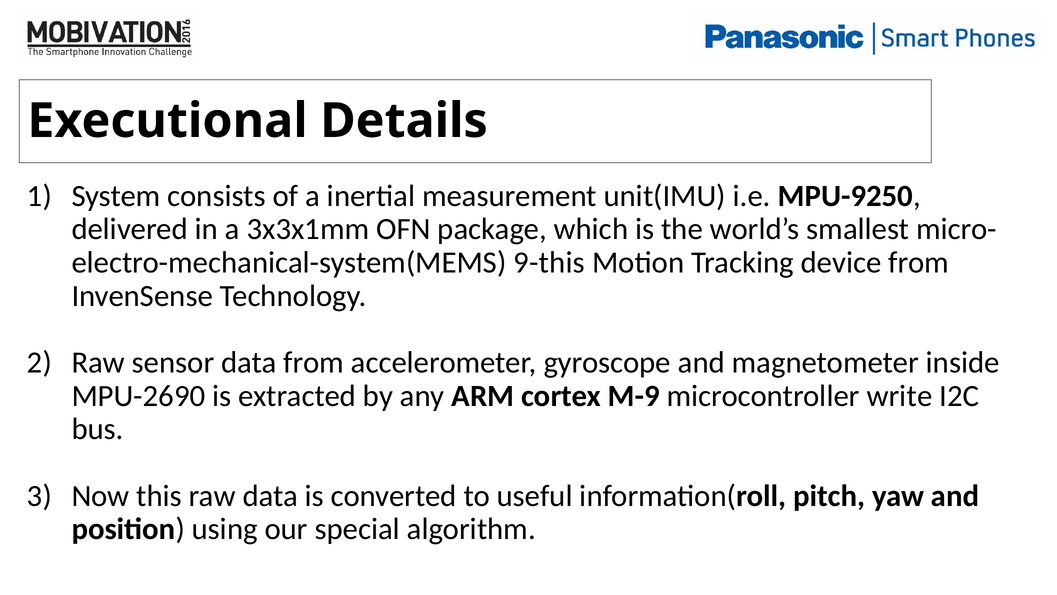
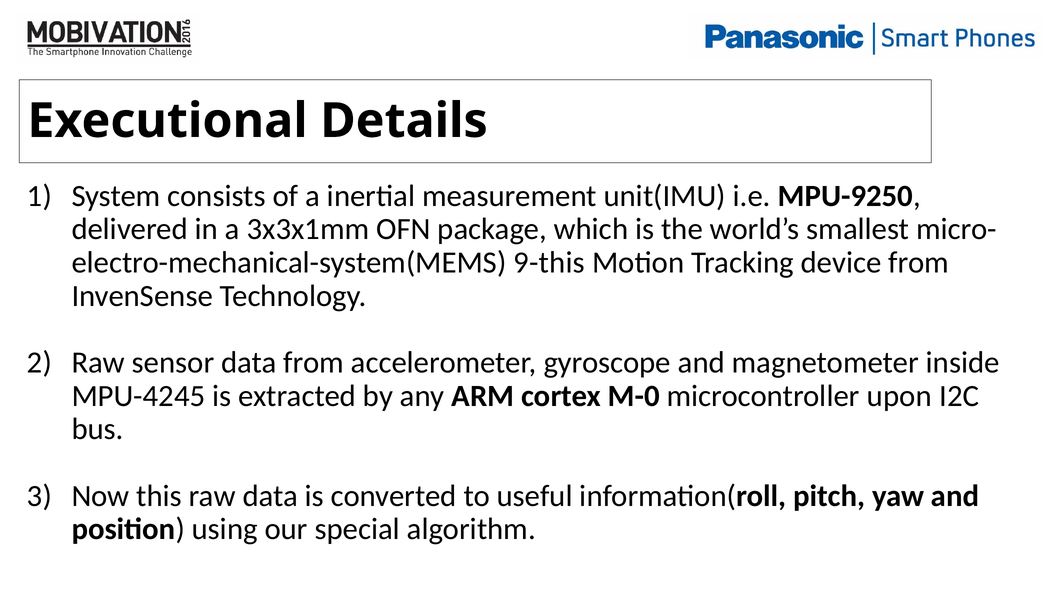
MPU-2690: MPU-2690 -> MPU-4245
M-9: M-9 -> M-0
write: write -> upon
